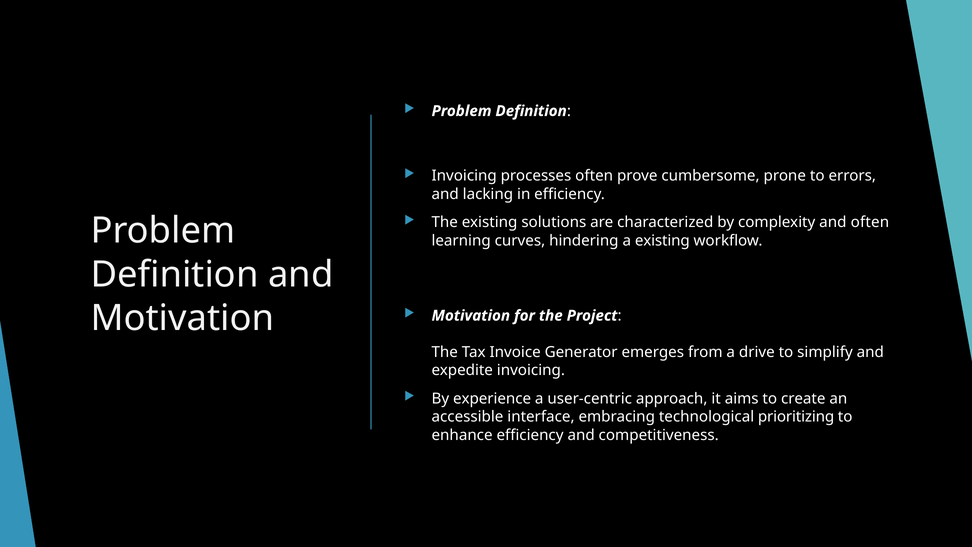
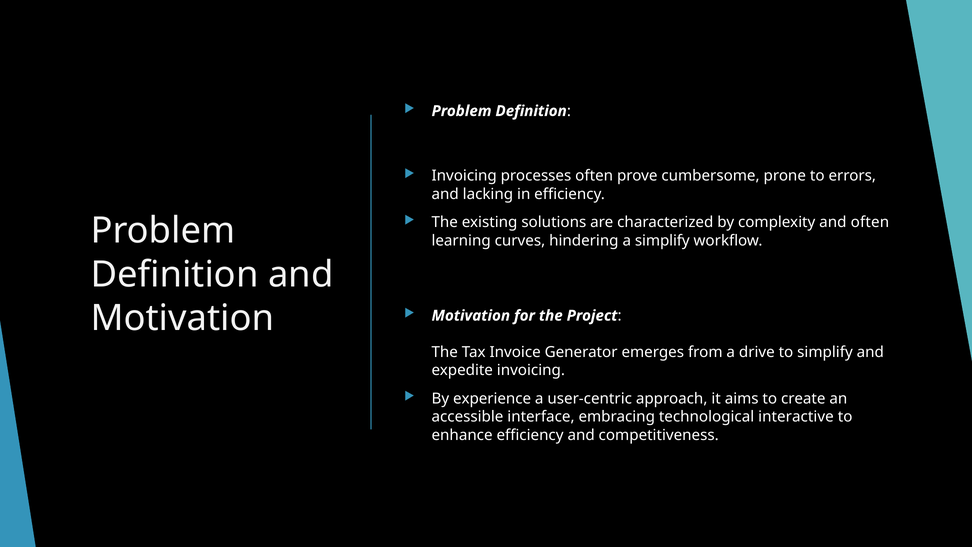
a existing: existing -> simplify
prioritizing: prioritizing -> interactive
